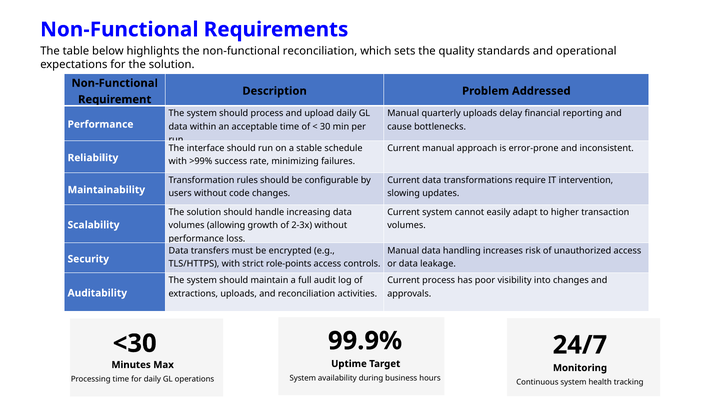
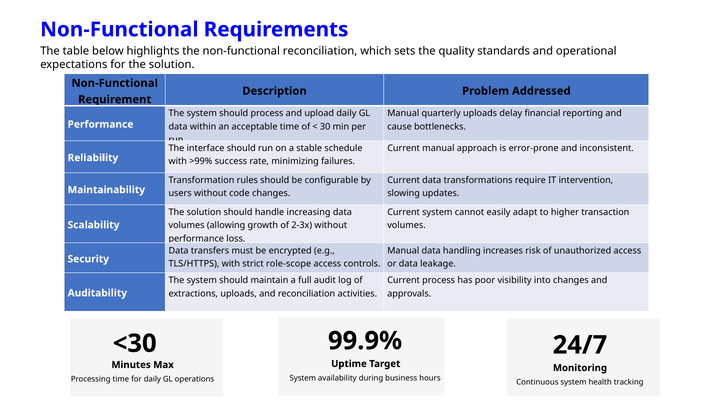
role-points: role-points -> role-scope
